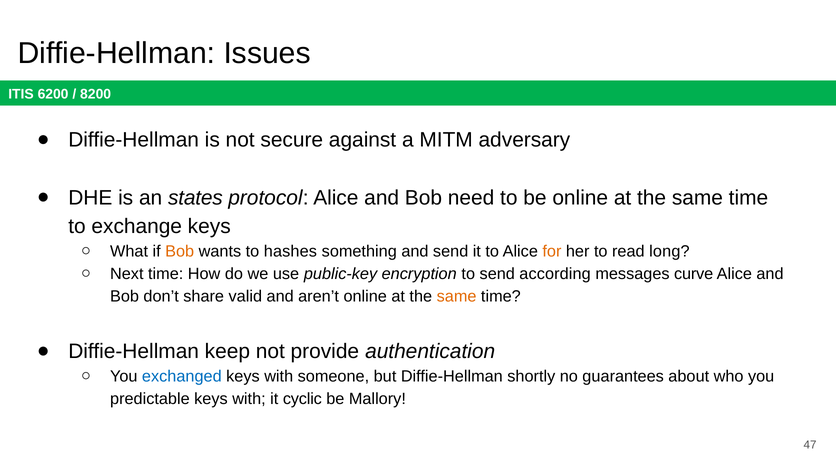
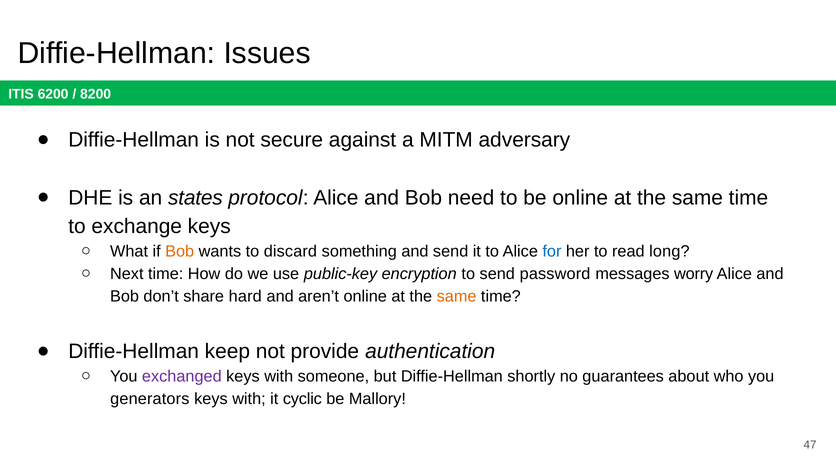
hashes: hashes -> discard
for colour: orange -> blue
according: according -> password
curve: curve -> worry
valid: valid -> hard
exchanged colour: blue -> purple
predictable: predictable -> generators
